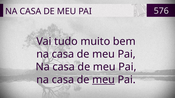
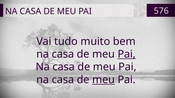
Pai at (127, 54) underline: none -> present
